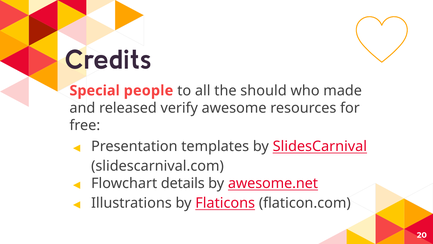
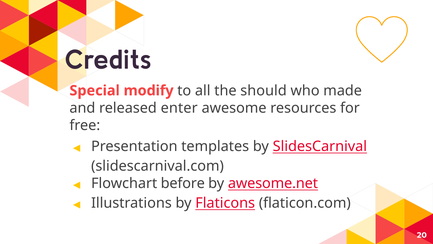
people: people -> modify
verify: verify -> enter
details: details -> before
